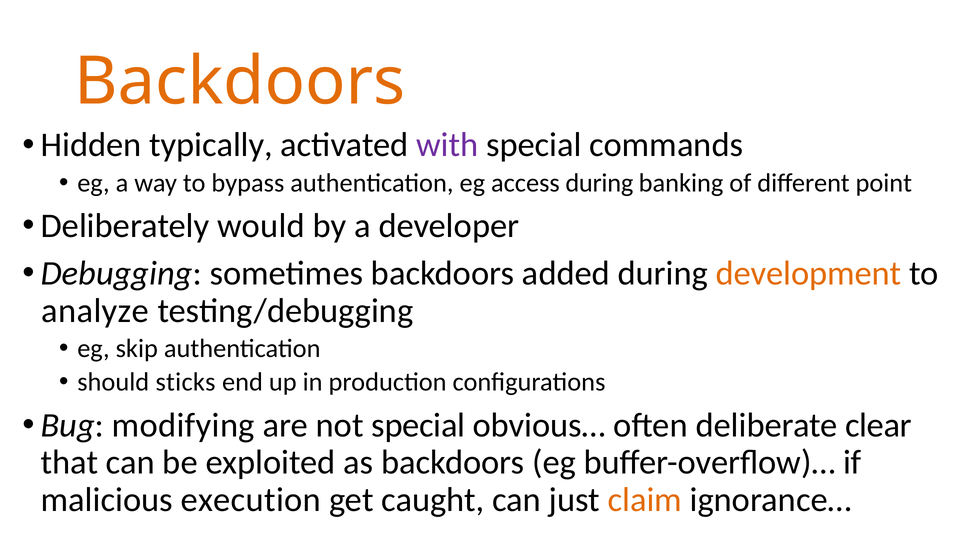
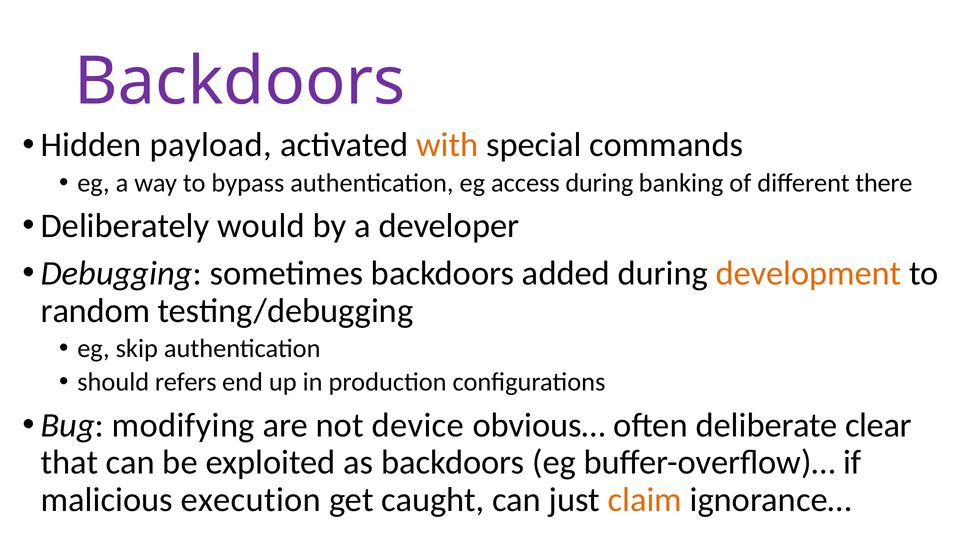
Backdoors at (240, 82) colour: orange -> purple
typically: typically -> payload
with colour: purple -> orange
point: point -> there
analyze: analyze -> random
sticks: sticks -> refers
not special: special -> device
